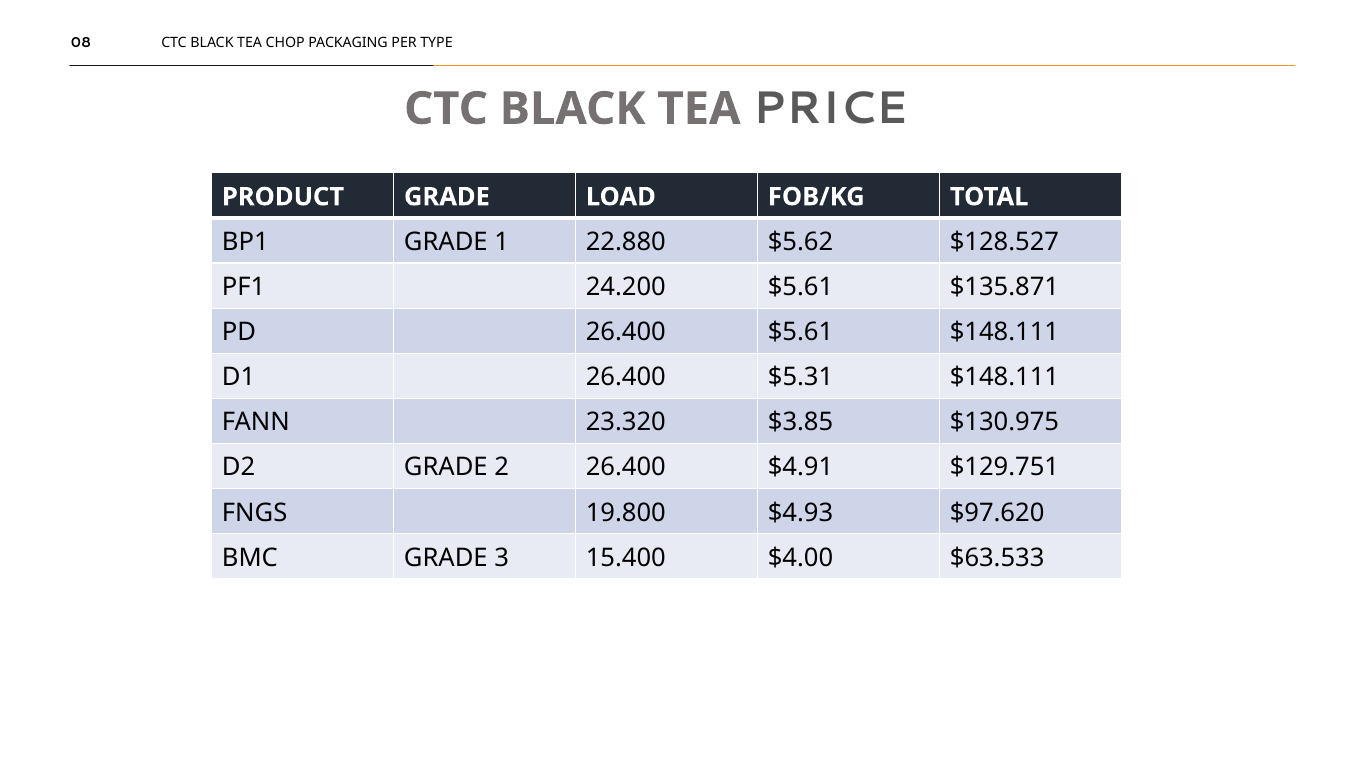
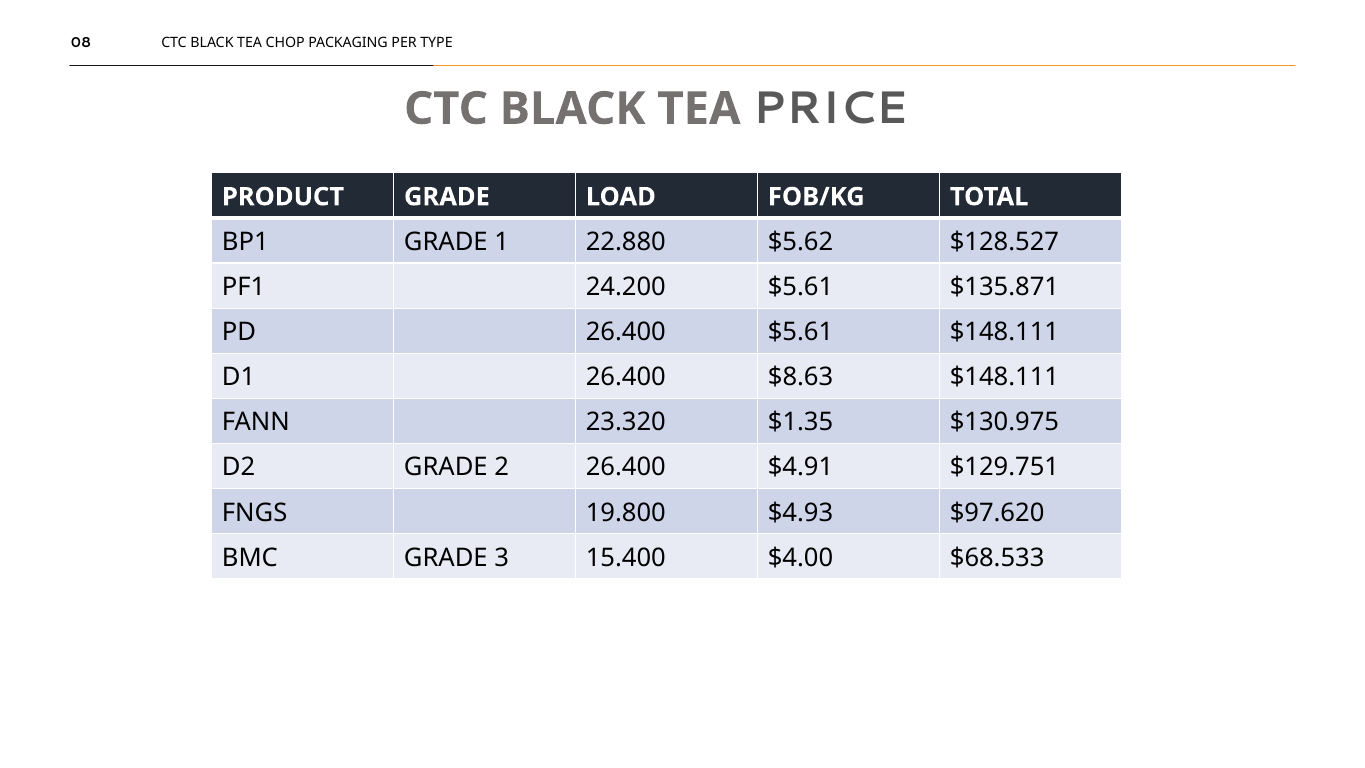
$5.31: $5.31 -> $8.63
$3.85: $3.85 -> $1.35
$63.533: $63.533 -> $68.533
